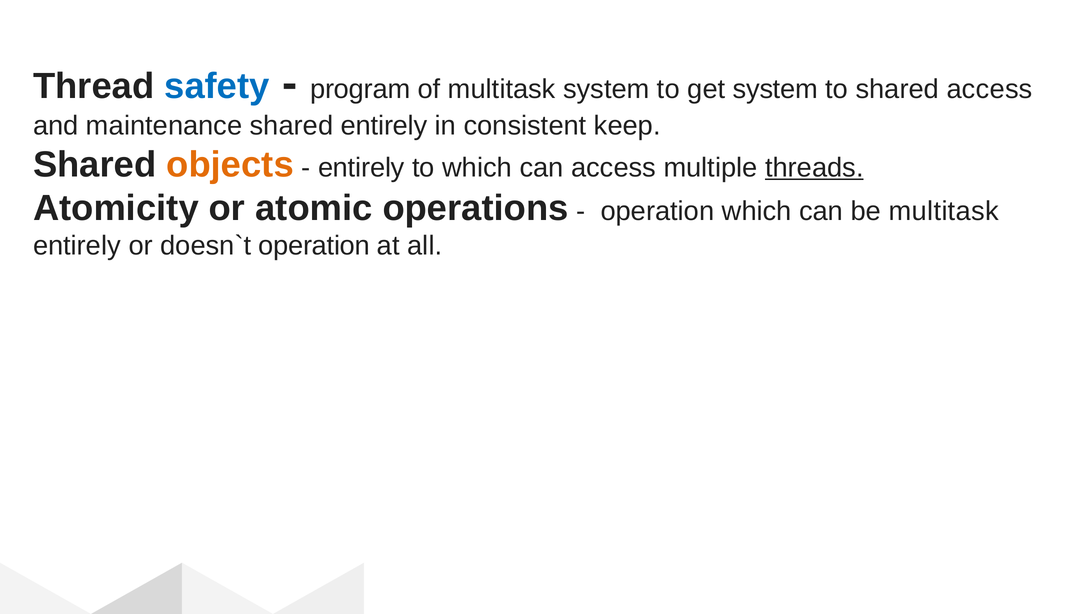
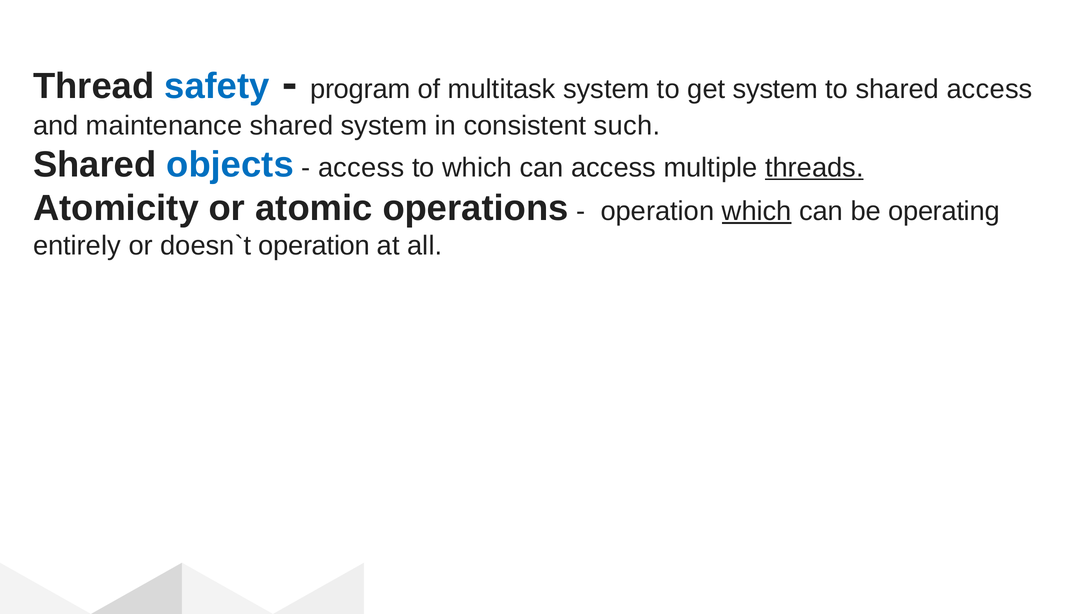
shared entirely: entirely -> system
keep: keep -> such
objects colour: orange -> blue
entirely at (361, 168): entirely -> access
which at (757, 211) underline: none -> present
be multitask: multitask -> operating
